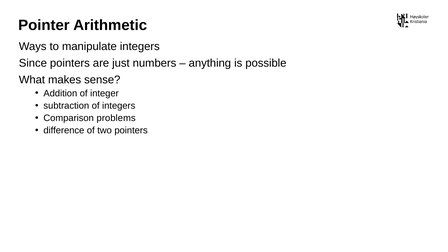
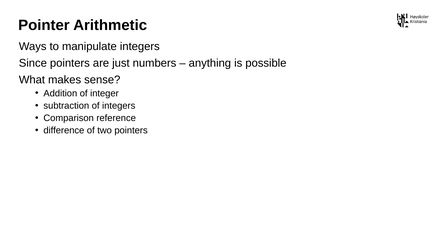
problems: problems -> reference
